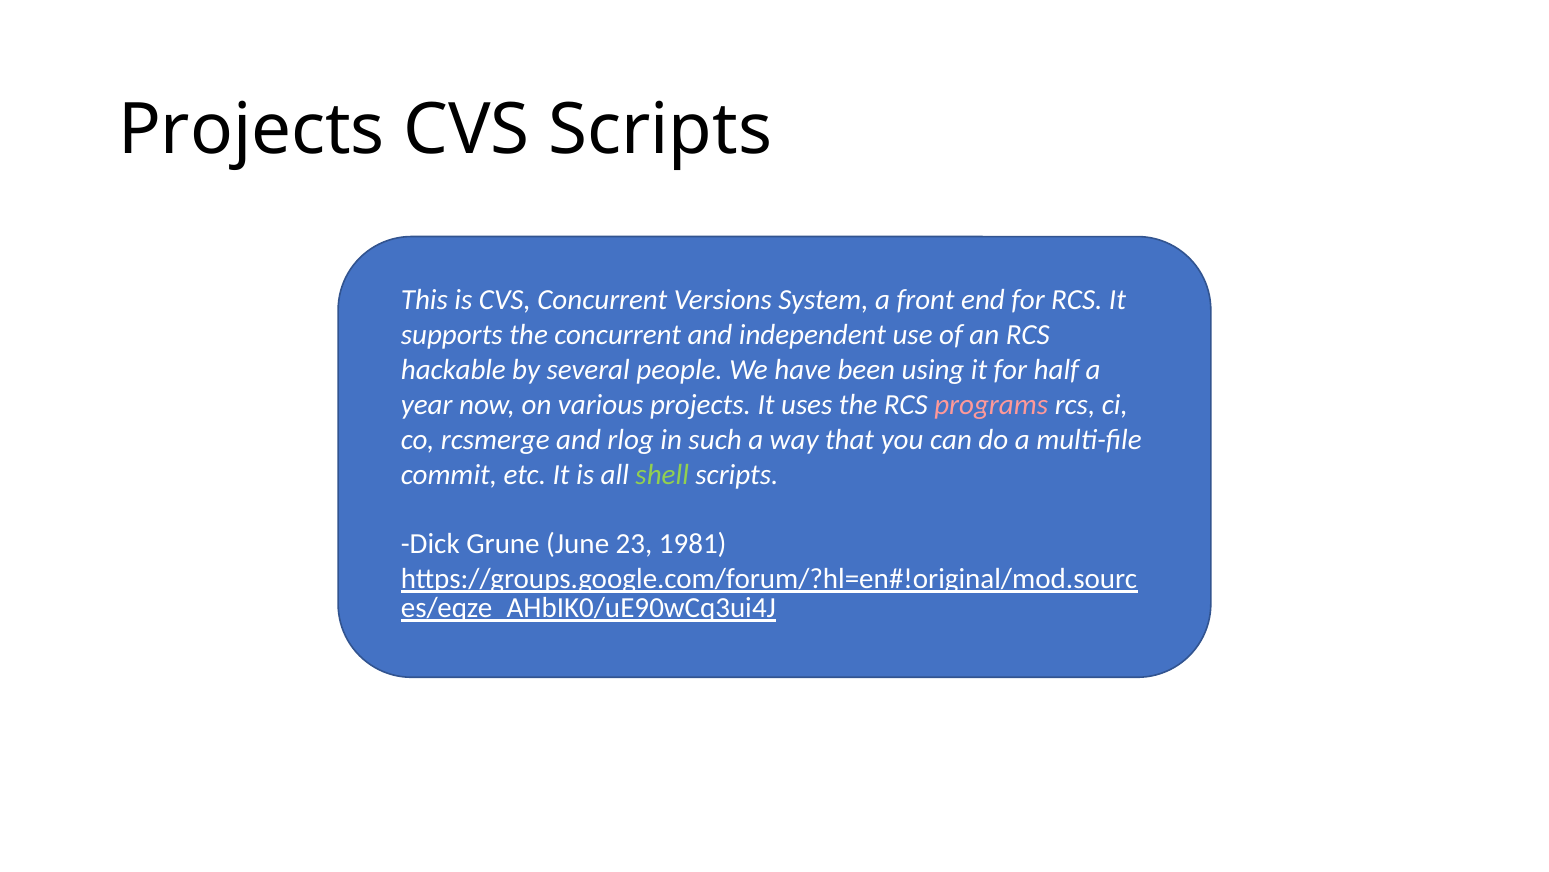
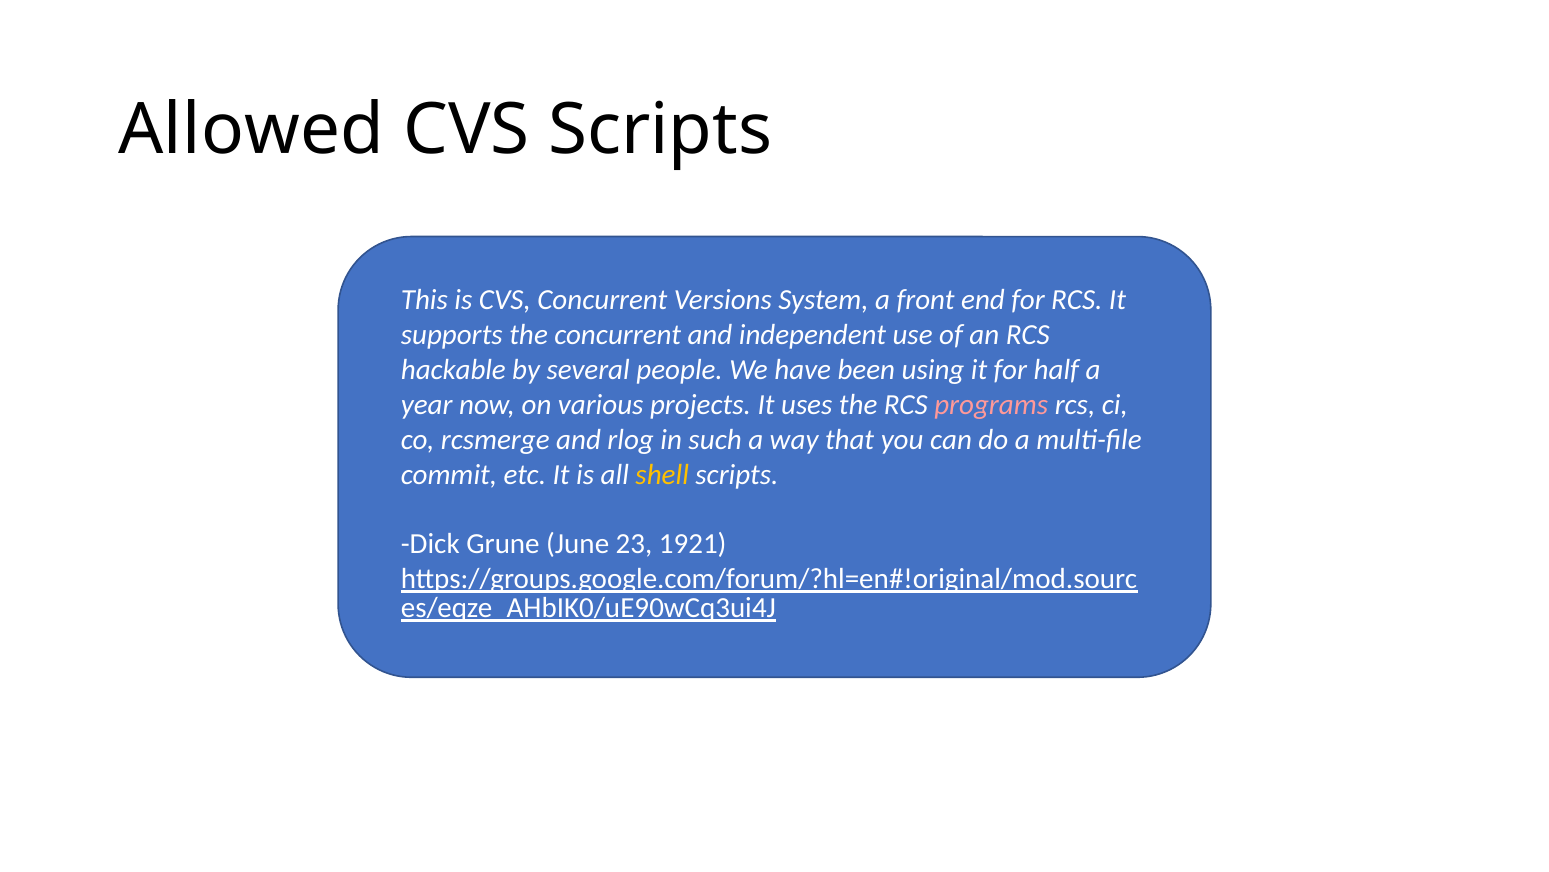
Projects at (252, 130): Projects -> Allowed
shell colour: light green -> yellow
1981: 1981 -> 1921
